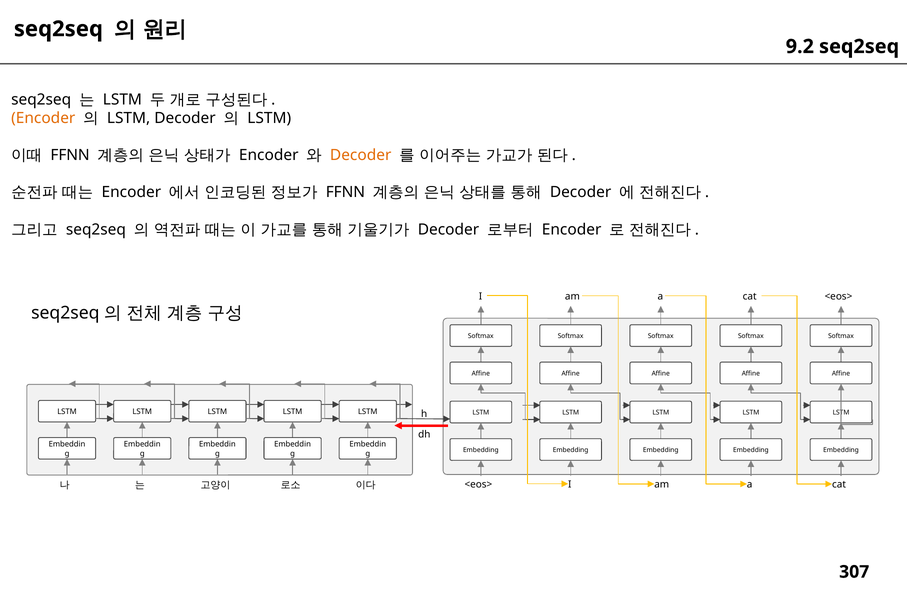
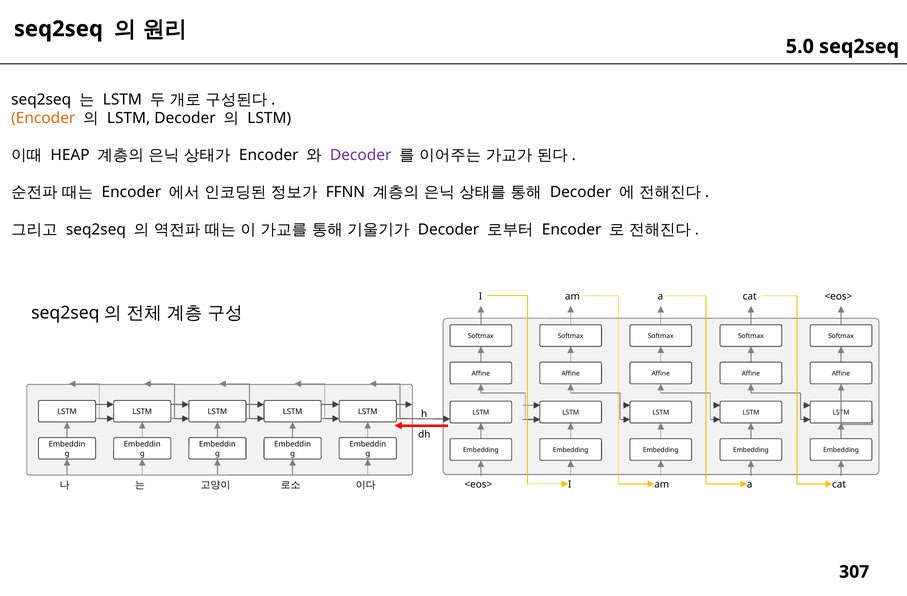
9.2: 9.2 -> 5.0
FFNN at (70, 155): FFNN -> HEAP
Decoder at (361, 155) colour: orange -> purple
